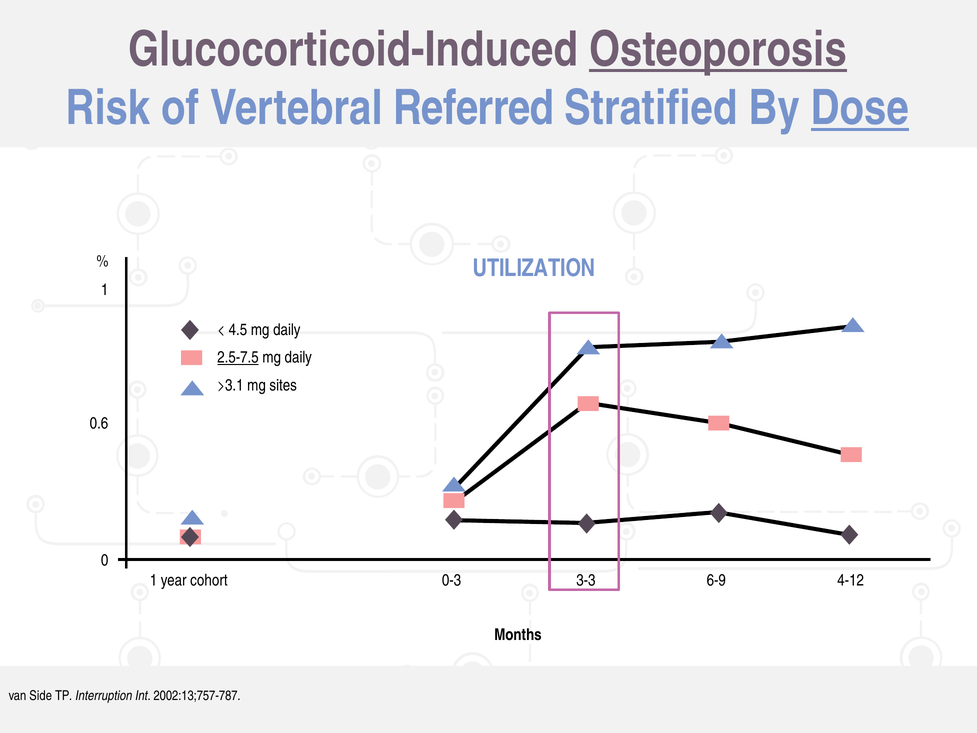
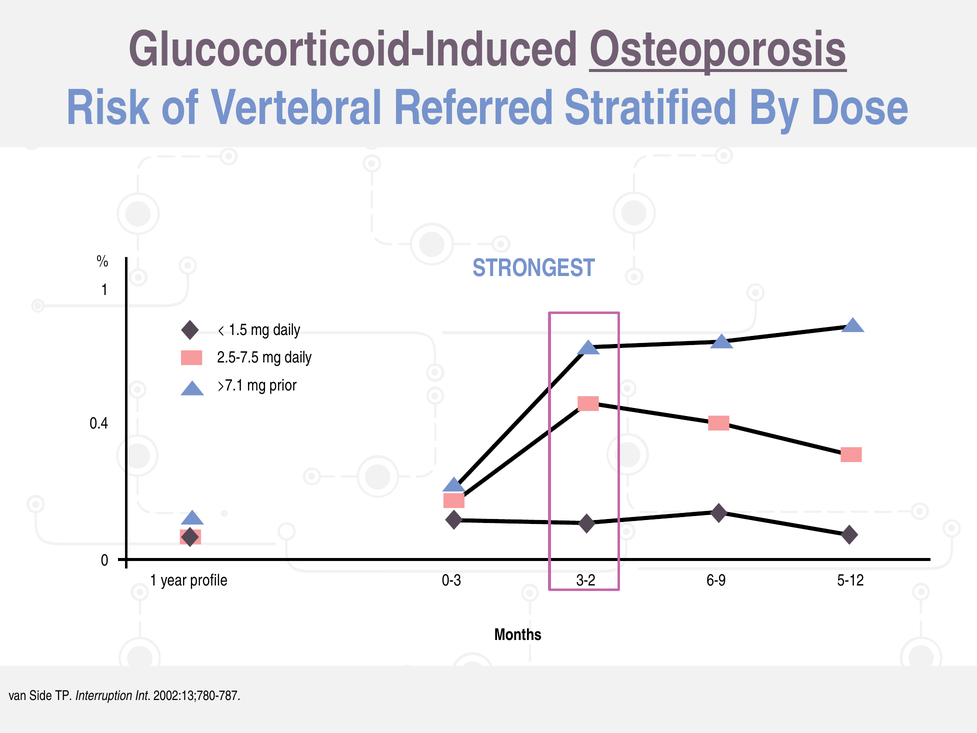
Dose underline: present -> none
UTILIZATION: UTILIZATION -> STRONGEST
4.5: 4.5 -> 1.5
2.5-7.5 underline: present -> none
>3.1: >3.1 -> >7.1
sites: sites -> prior
0.6: 0.6 -> 0.4
cohort: cohort -> profile
3-3: 3-3 -> 3-2
4-12: 4-12 -> 5-12
2002:13;757-787: 2002:13;757-787 -> 2002:13;780-787
